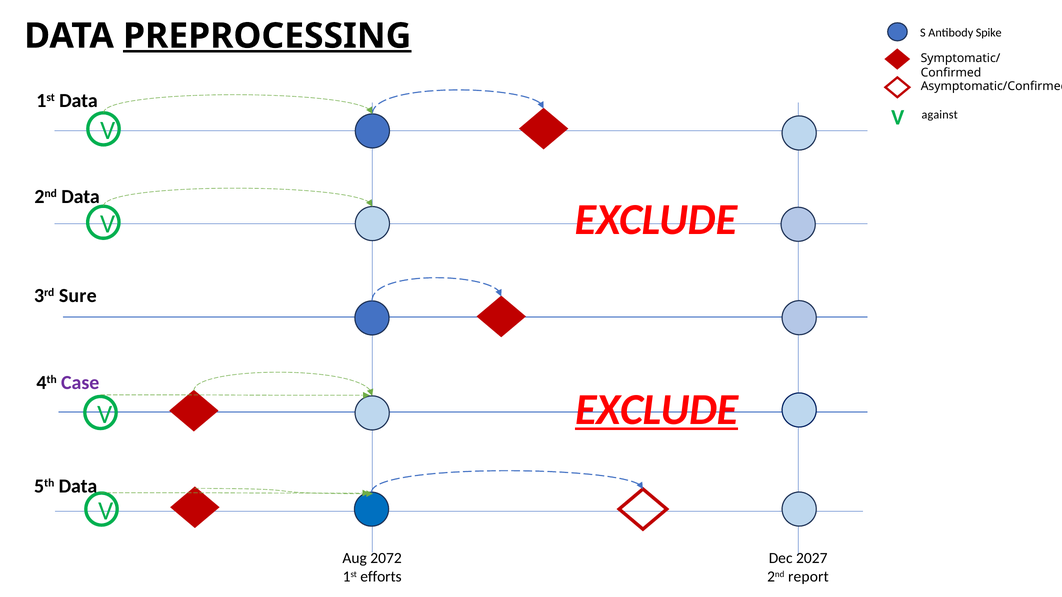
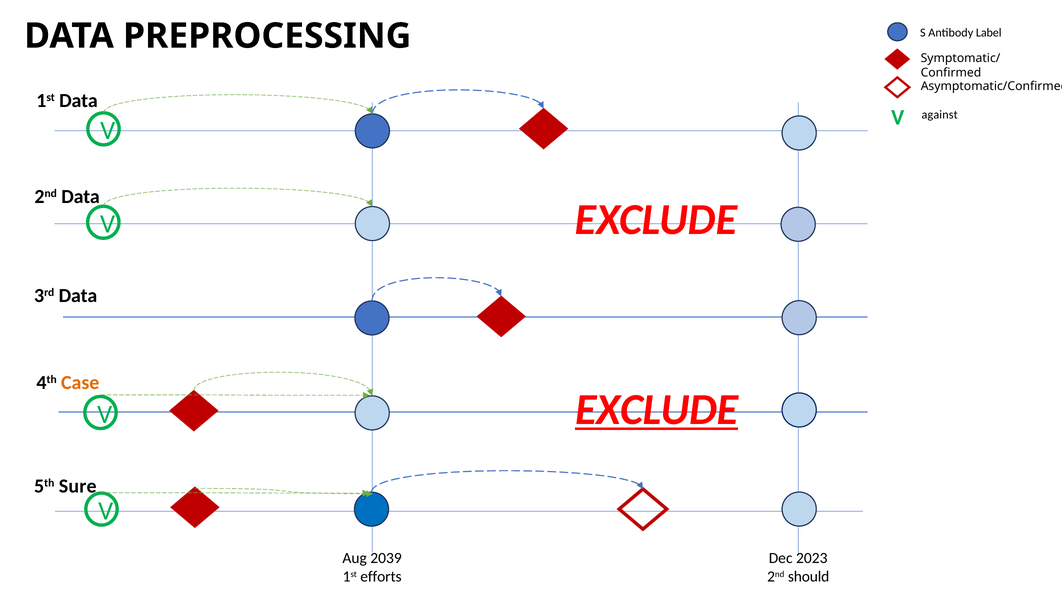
Spike: Spike -> Label
PREPROCESSING underline: present -> none
3rd Sure: Sure -> Data
Case colour: purple -> orange
5th Data: Data -> Sure
2027: 2027 -> 2023
2072: 2072 -> 2039
report: report -> should
